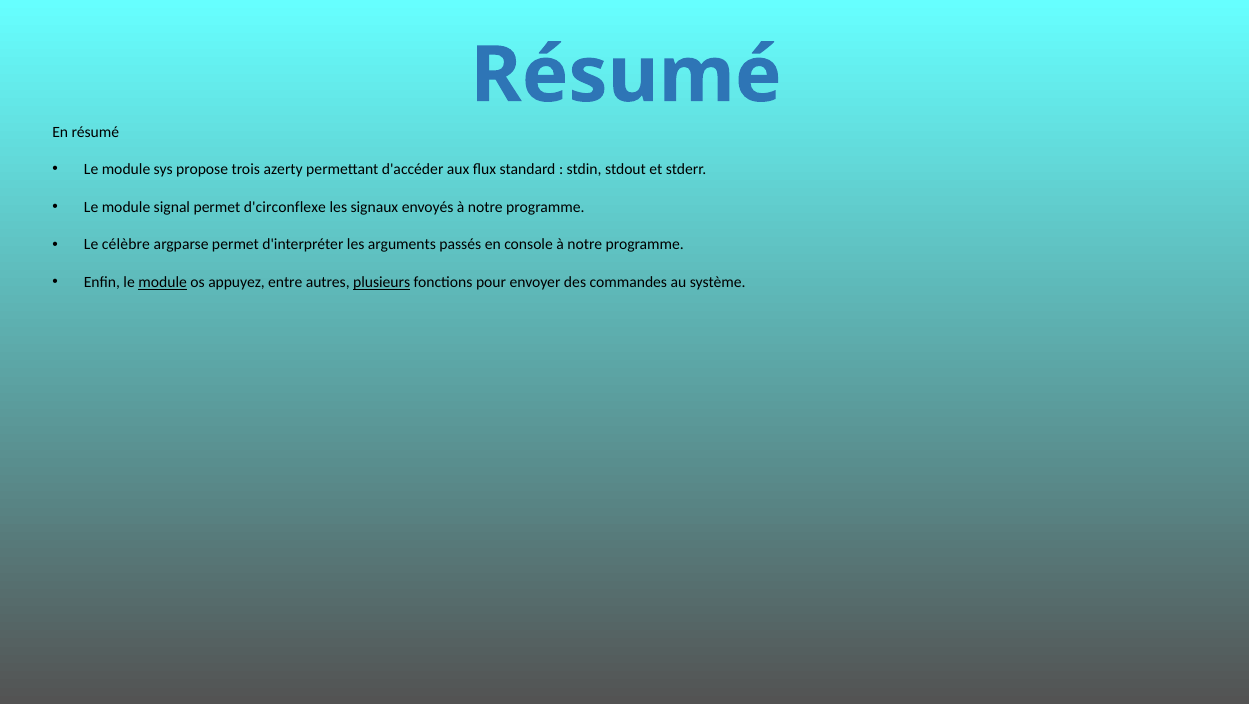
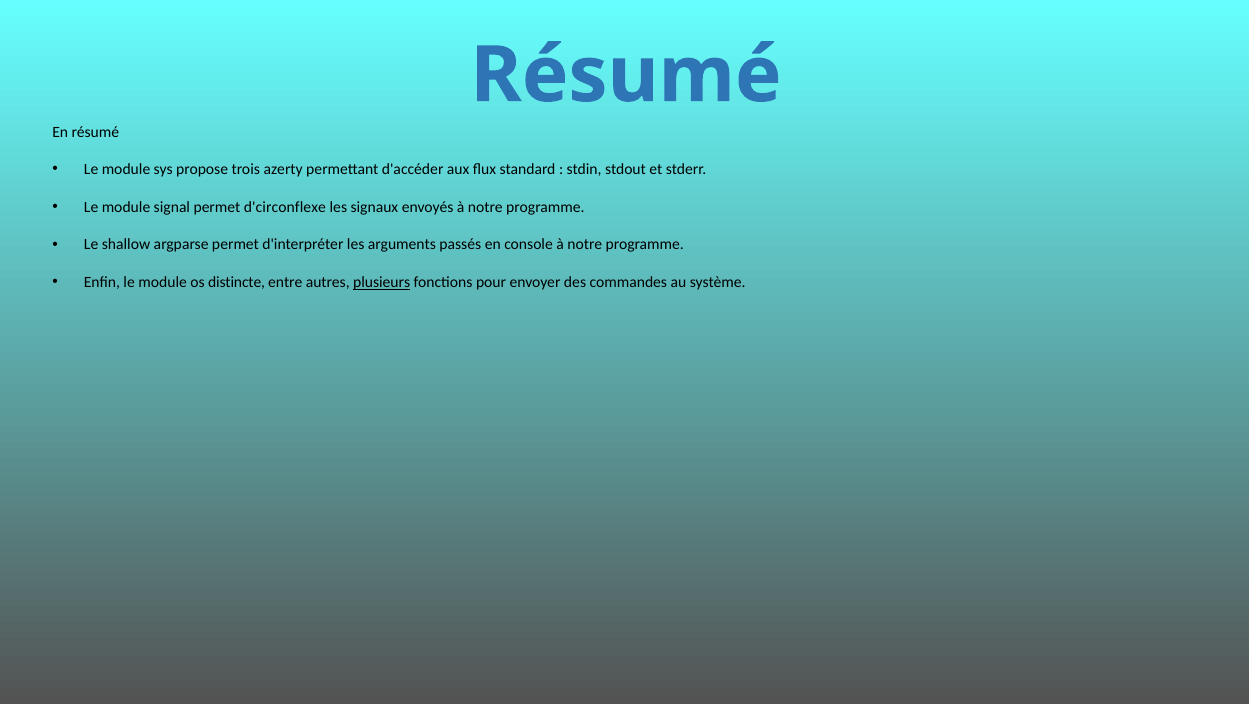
célèbre: célèbre -> shallow
module at (163, 282) underline: present -> none
appuyez: appuyez -> distincte
